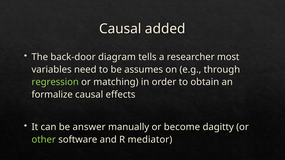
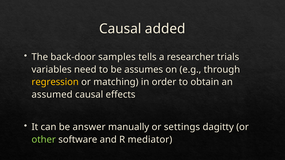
diagram: diagram -> samples
most: most -> trials
regression colour: light green -> yellow
formalize: formalize -> assumed
become: become -> settings
